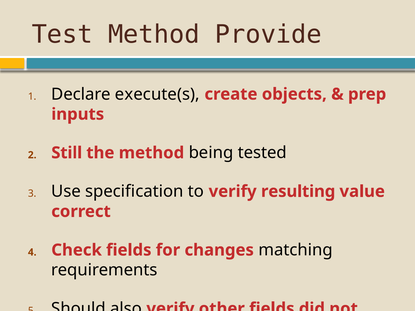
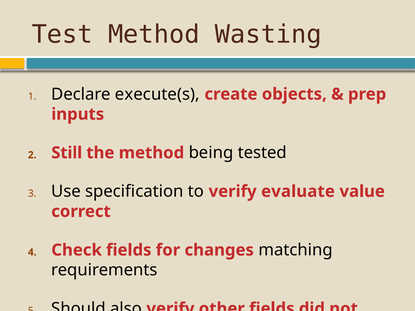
Provide: Provide -> Wasting
resulting: resulting -> evaluate
